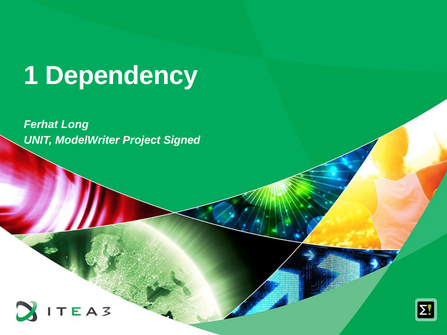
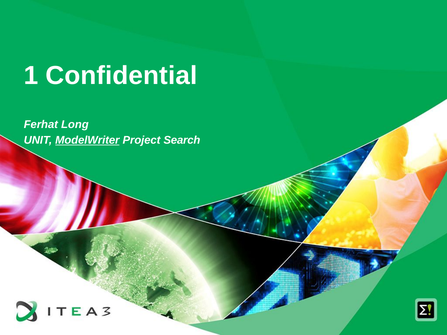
Dependency: Dependency -> Confidential
ModelWriter underline: none -> present
Signed: Signed -> Search
